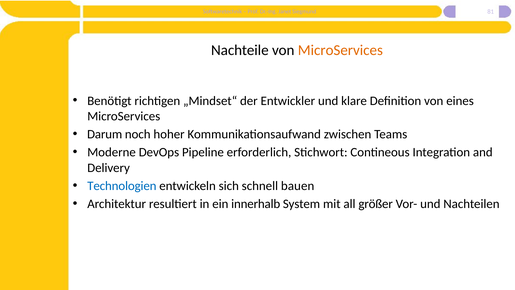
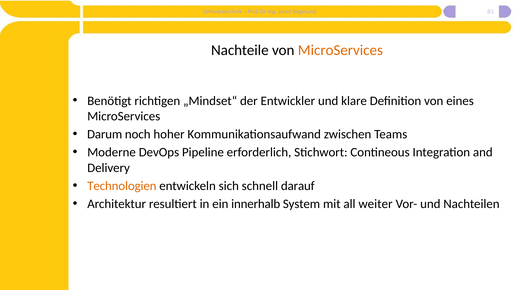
Technologien colour: blue -> orange
bauen: bauen -> darauf
größer: größer -> weiter
